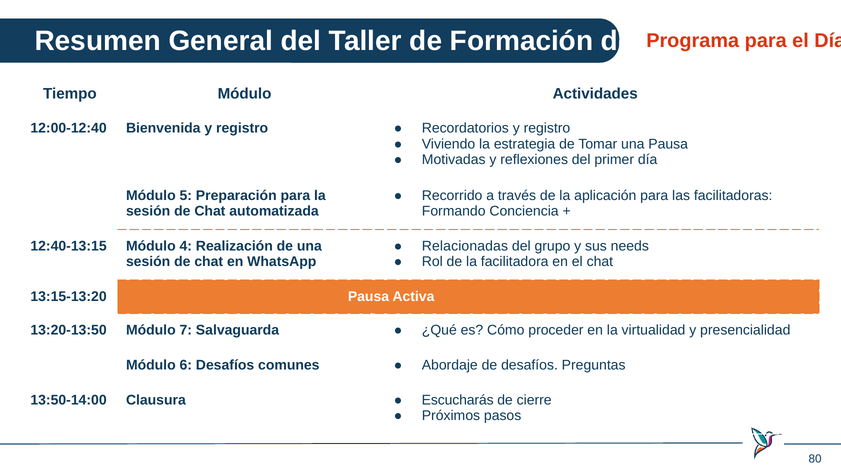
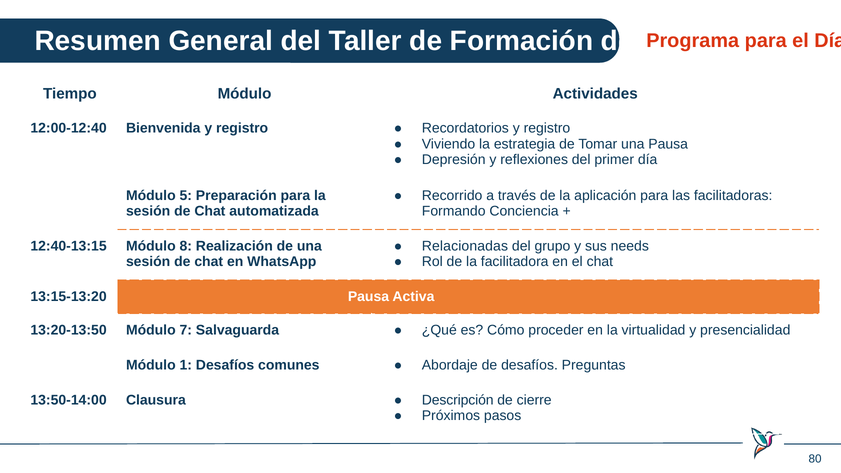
Motivadas: Motivadas -> Depresión
4: 4 -> 8
6: 6 -> 1
Escucharás: Escucharás -> Descripción
